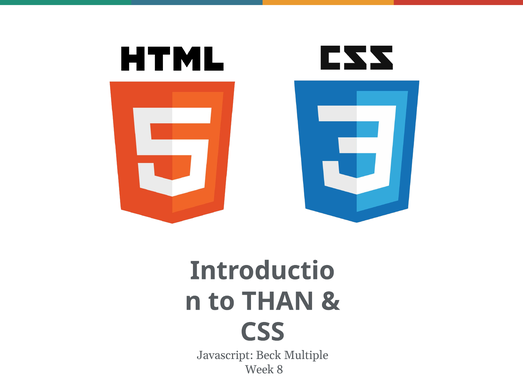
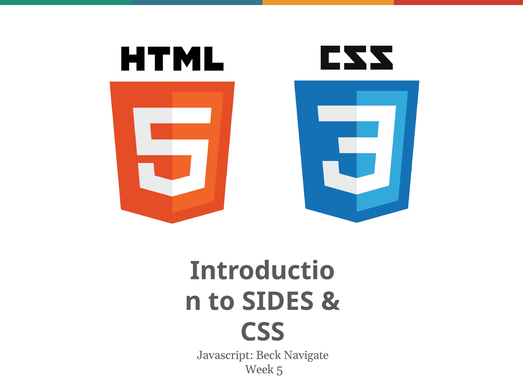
THAN: THAN -> SIDES
Multiple: Multiple -> Navigate
8: 8 -> 5
